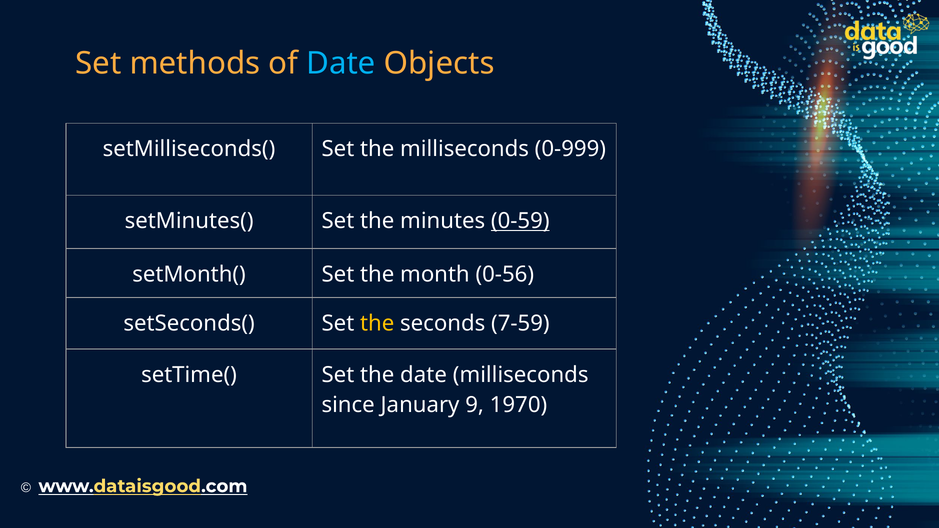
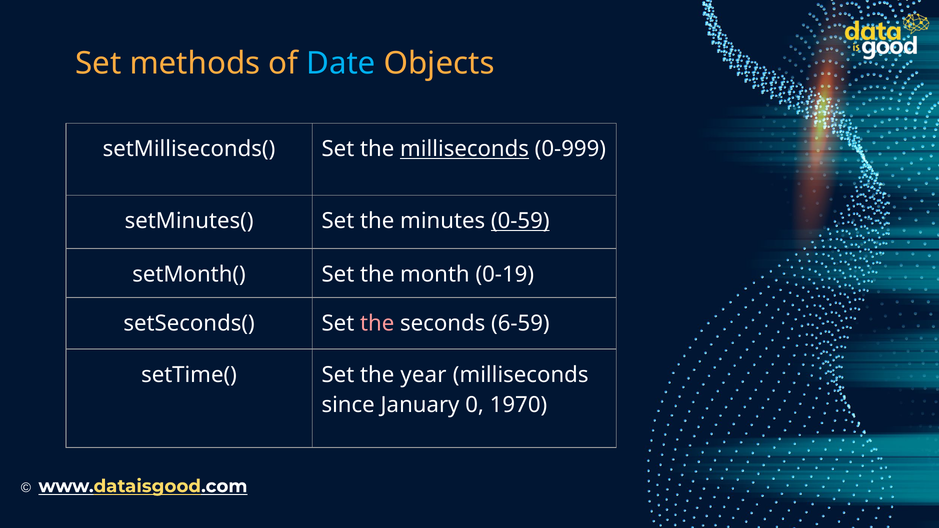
milliseconds at (465, 149) underline: none -> present
0-56: 0-56 -> 0-19
the at (377, 324) colour: yellow -> pink
7-59: 7-59 -> 6-59
the date: date -> year
9: 9 -> 0
